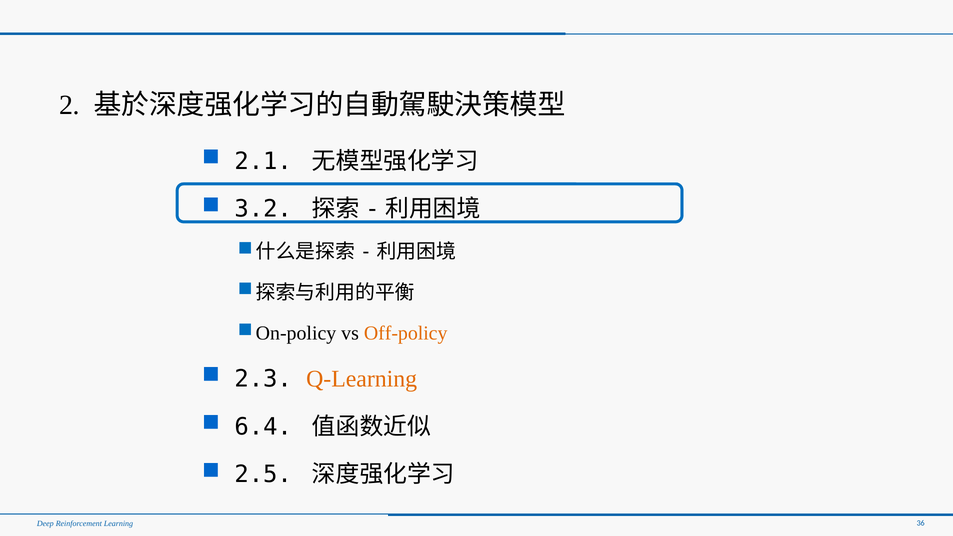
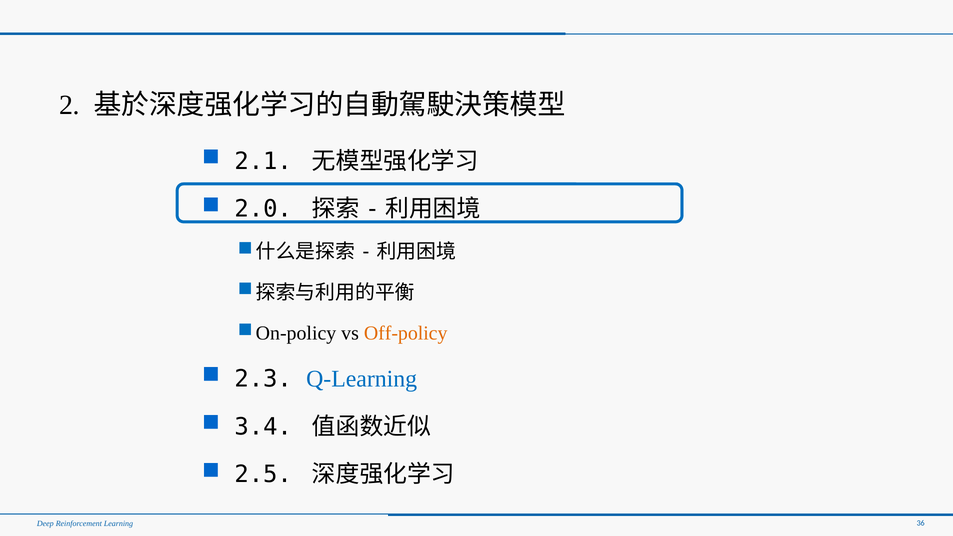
3.2: 3.2 -> 2.0
Q-Learning colour: orange -> blue
6.4: 6.4 -> 3.4
